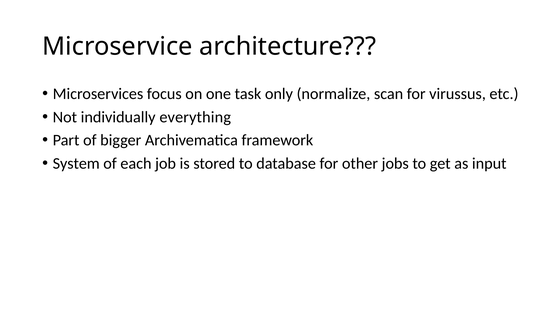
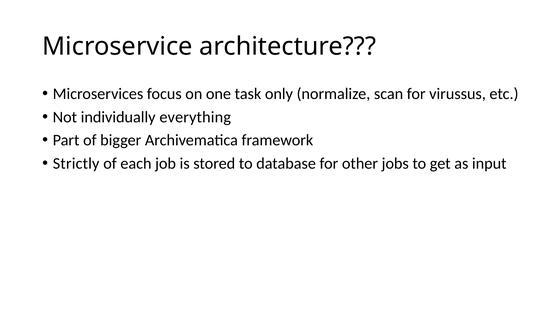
System: System -> Strictly
